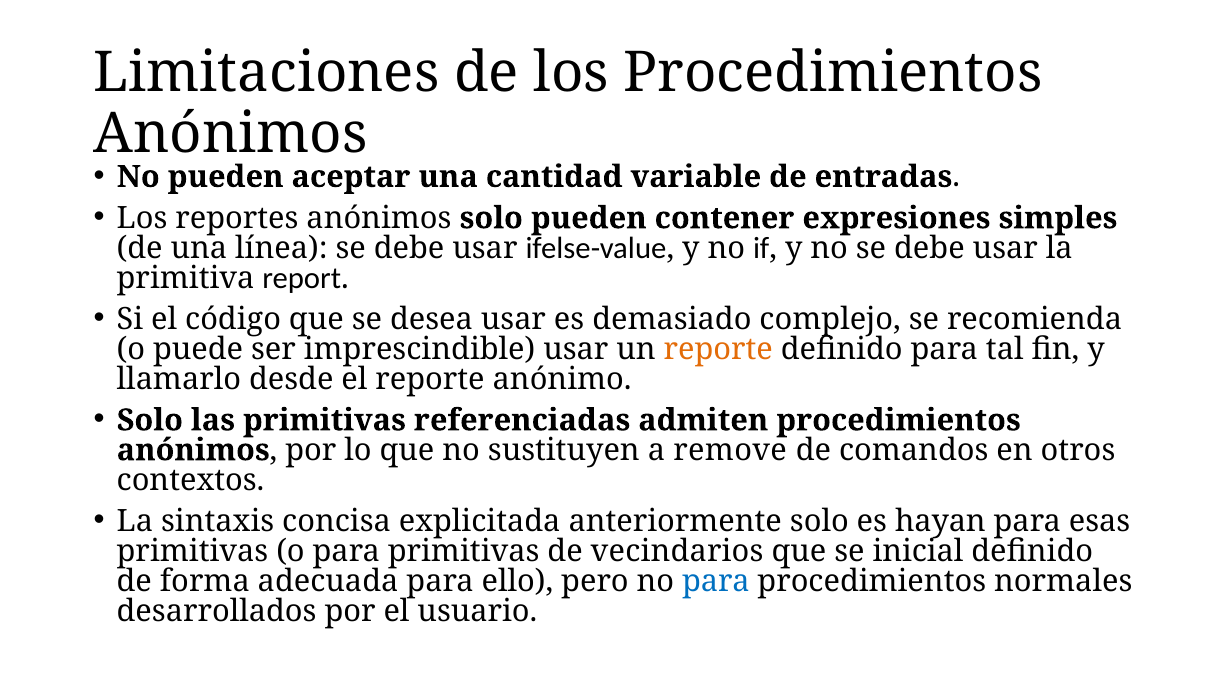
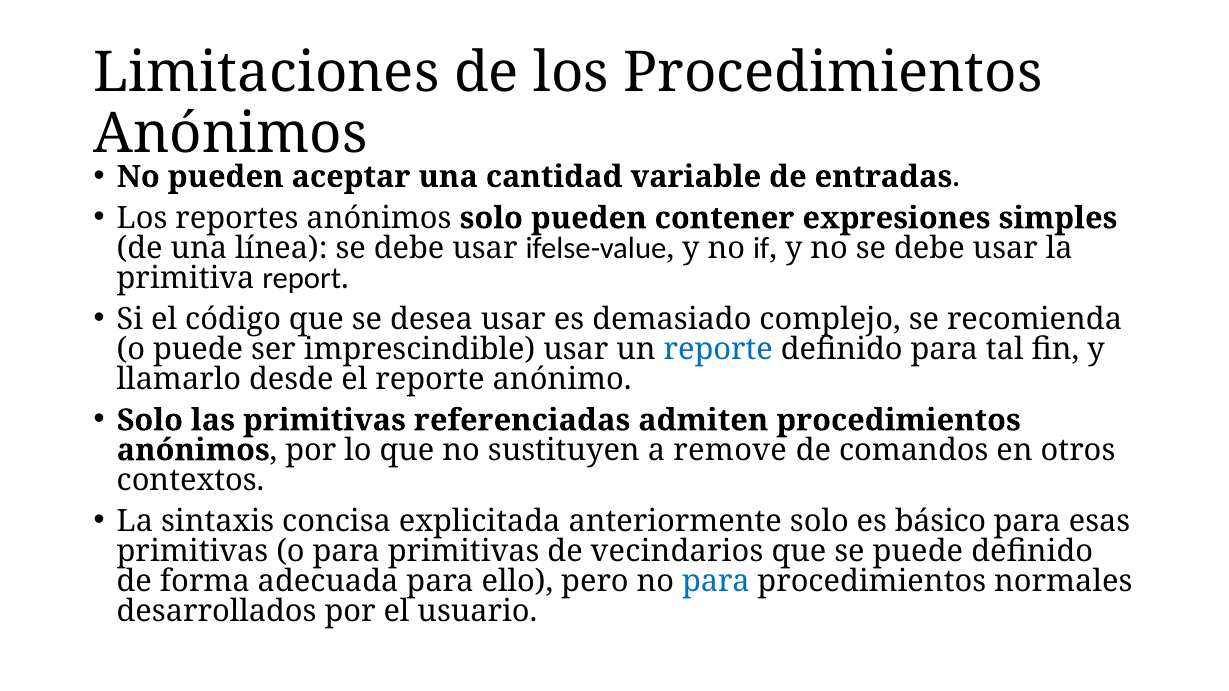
reporte at (718, 349) colour: orange -> blue
hayan: hayan -> básico
se inicial: inicial -> puede
